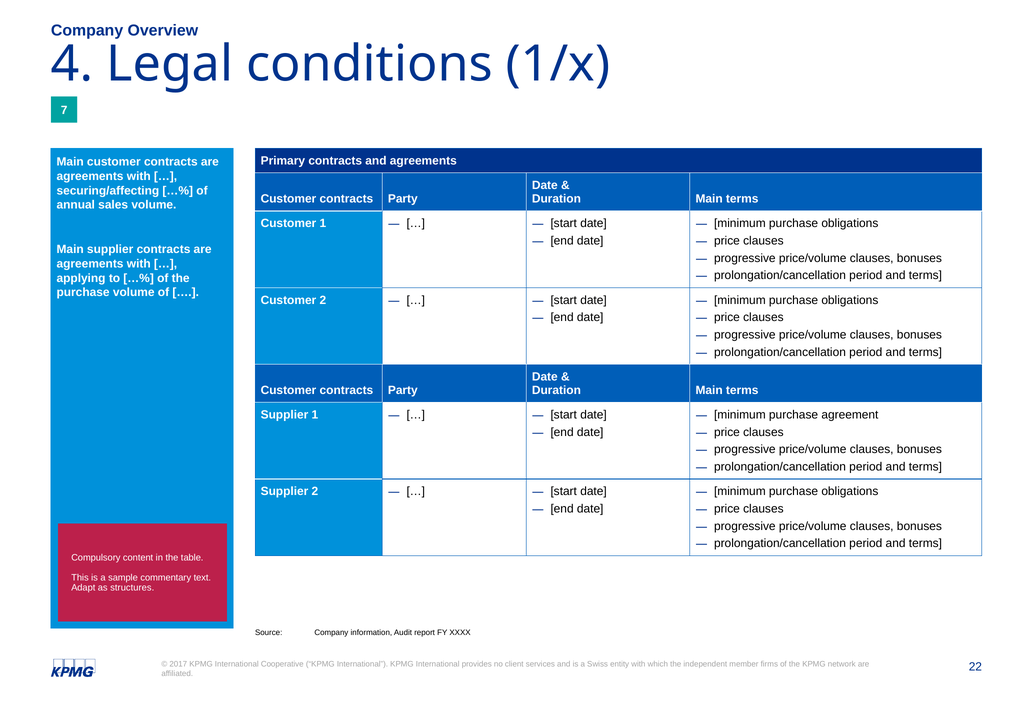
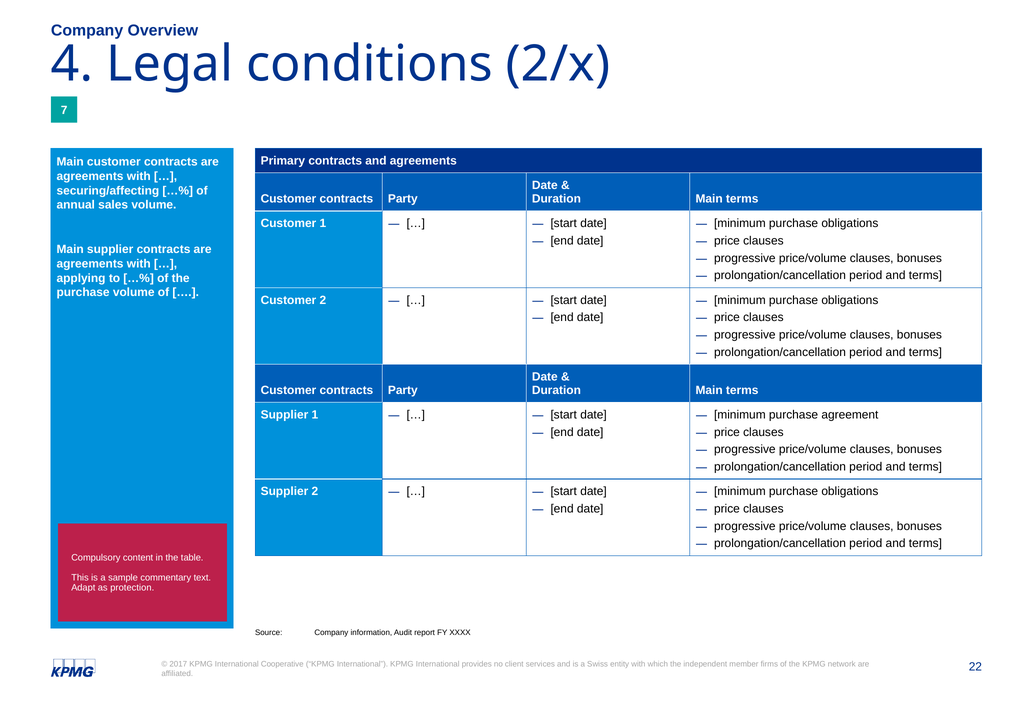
1/x: 1/x -> 2/x
structures: structures -> protection
